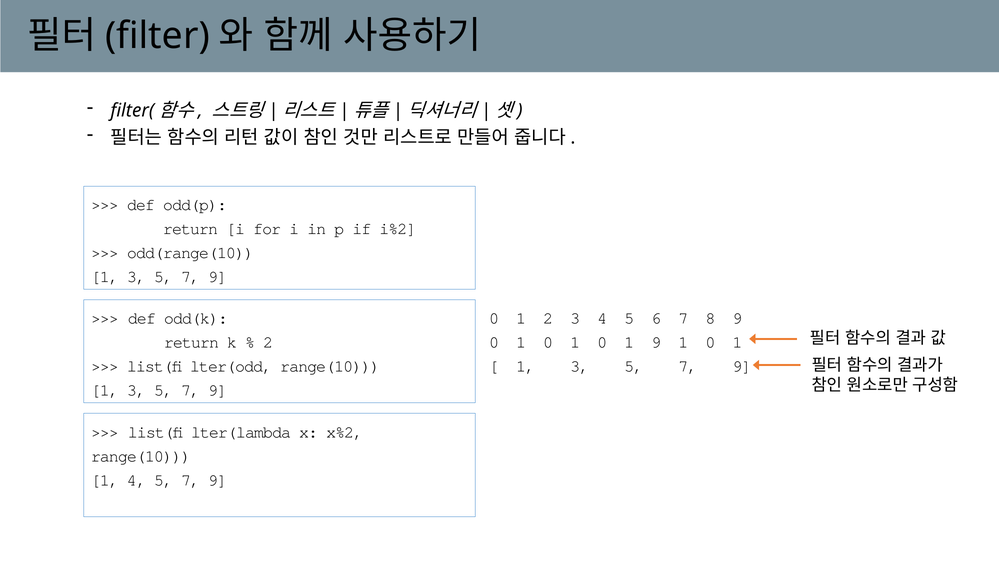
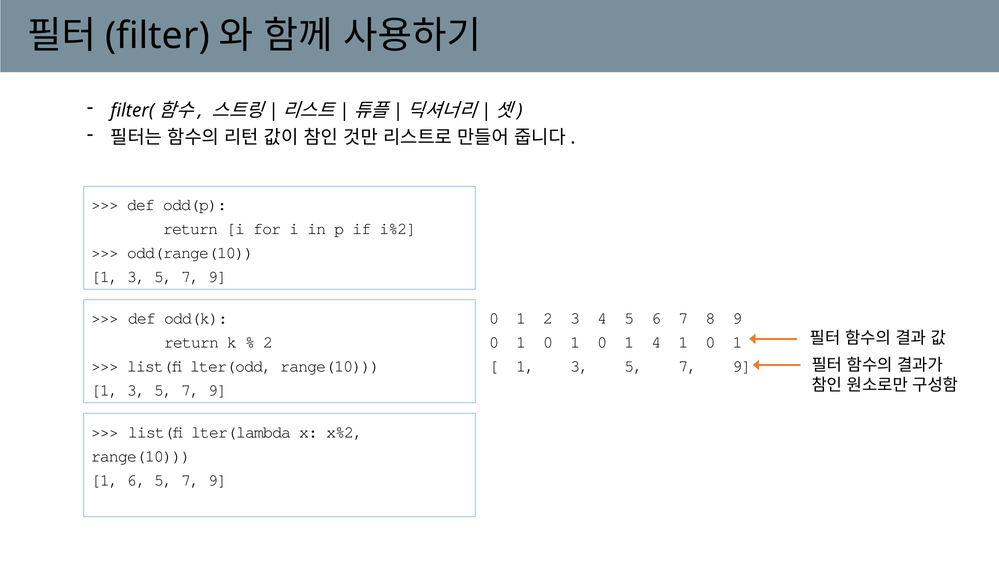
1 9: 9 -> 4
1 4: 4 -> 6
